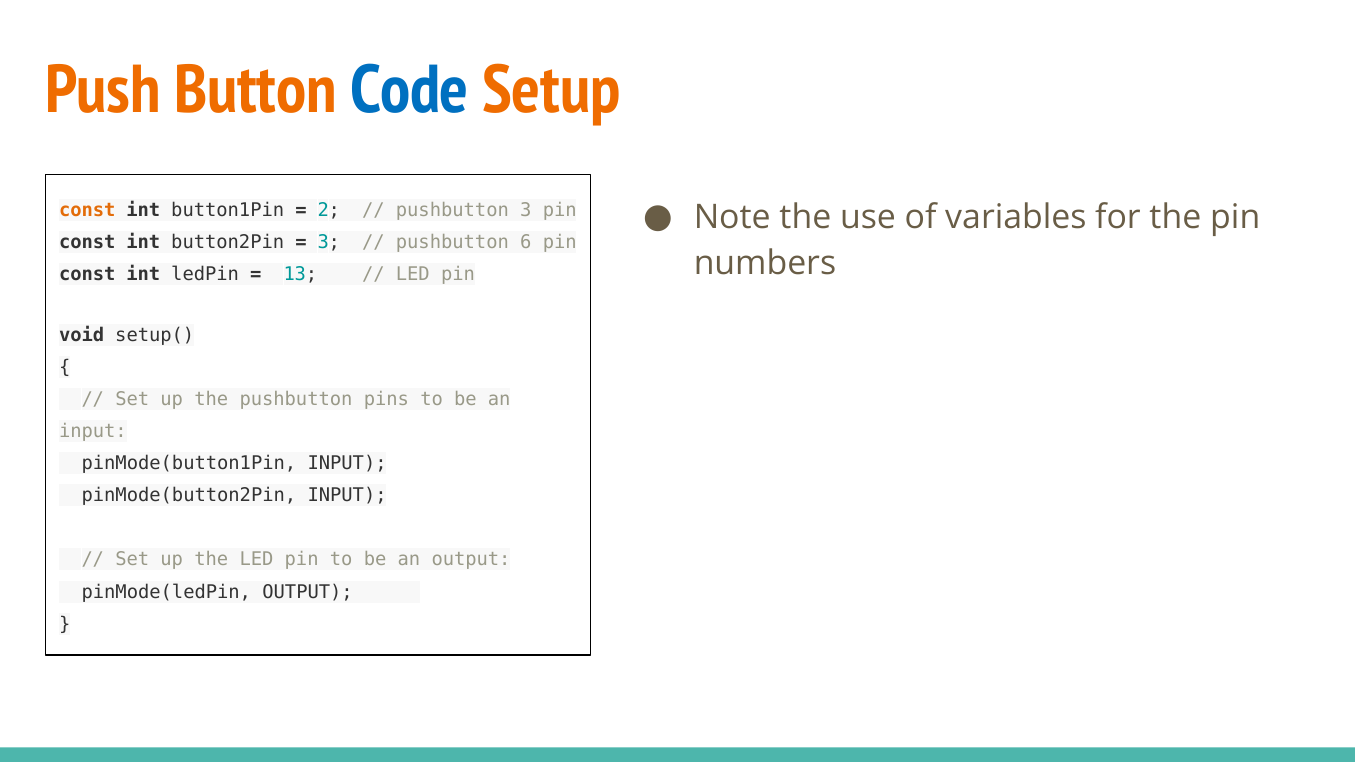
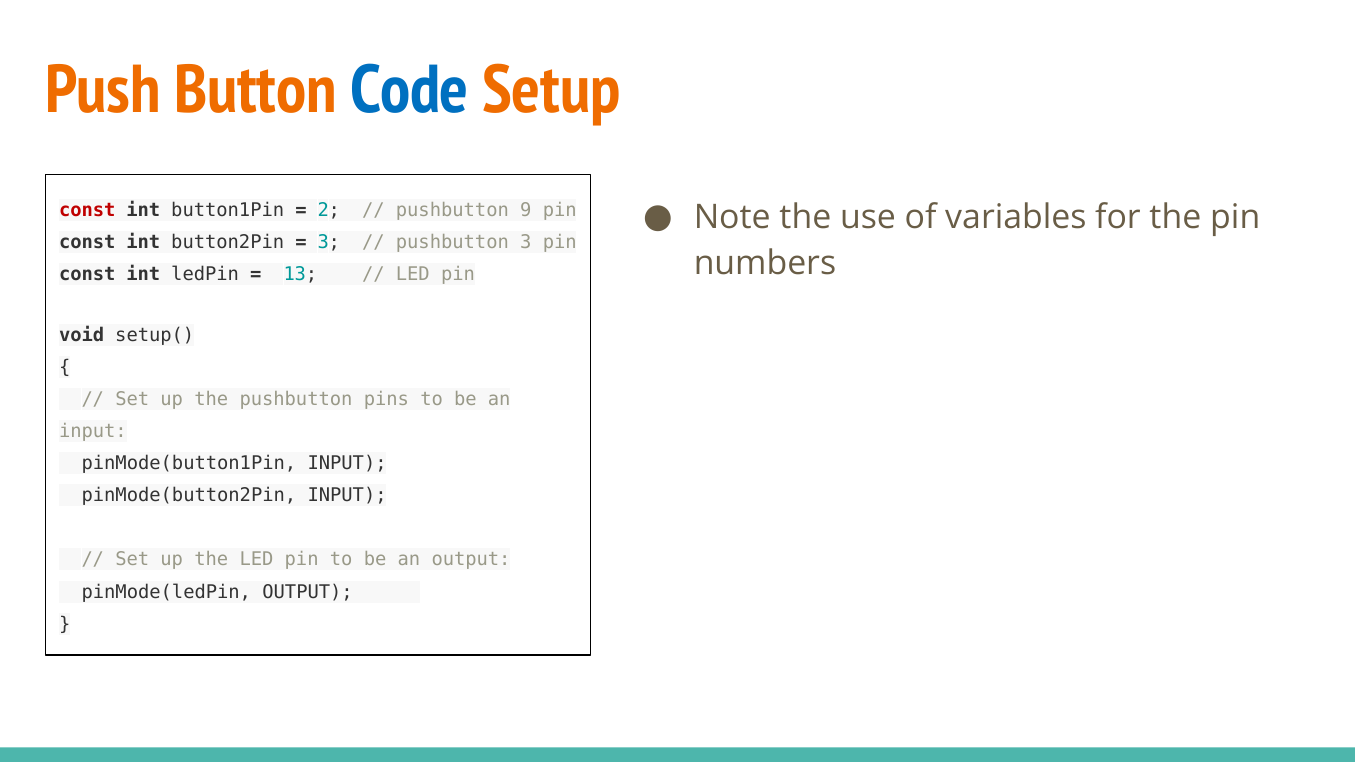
const at (87, 210) colour: orange -> red
pushbutton 3: 3 -> 9
pushbutton 6: 6 -> 3
